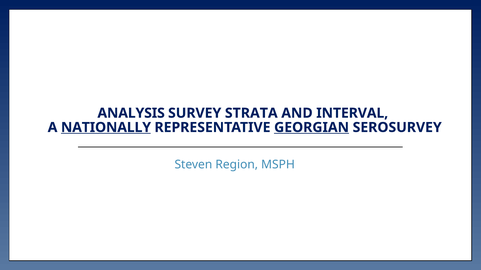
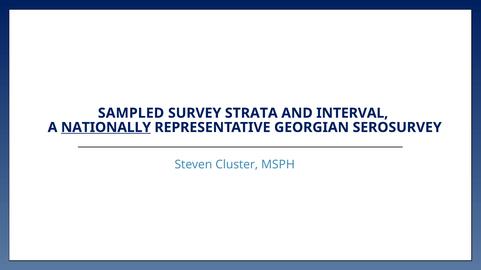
ANALYSIS: ANALYSIS -> SAMPLED
GEORGIAN underline: present -> none
Region: Region -> Cluster
